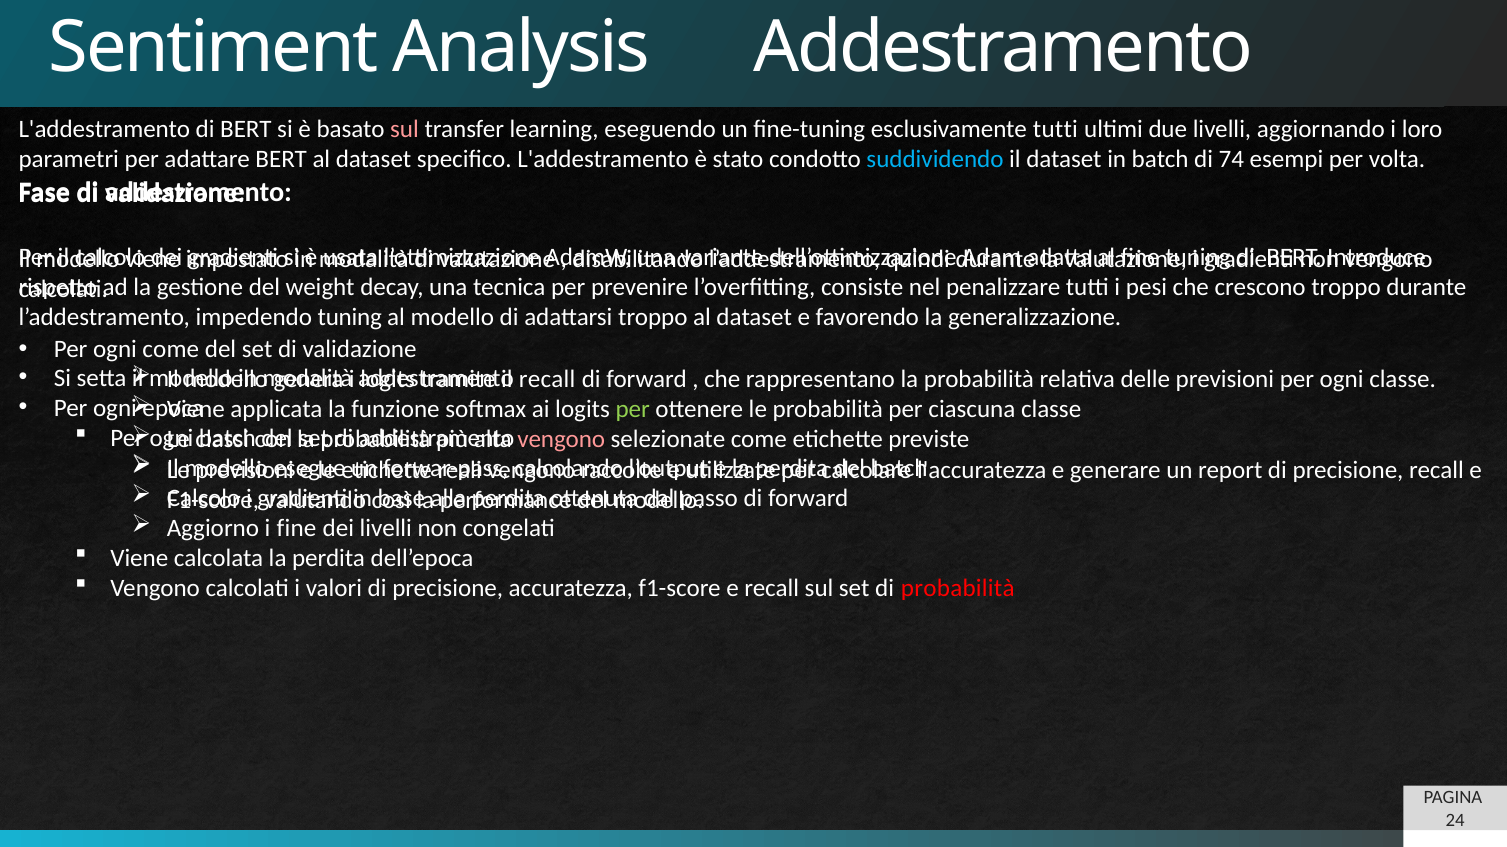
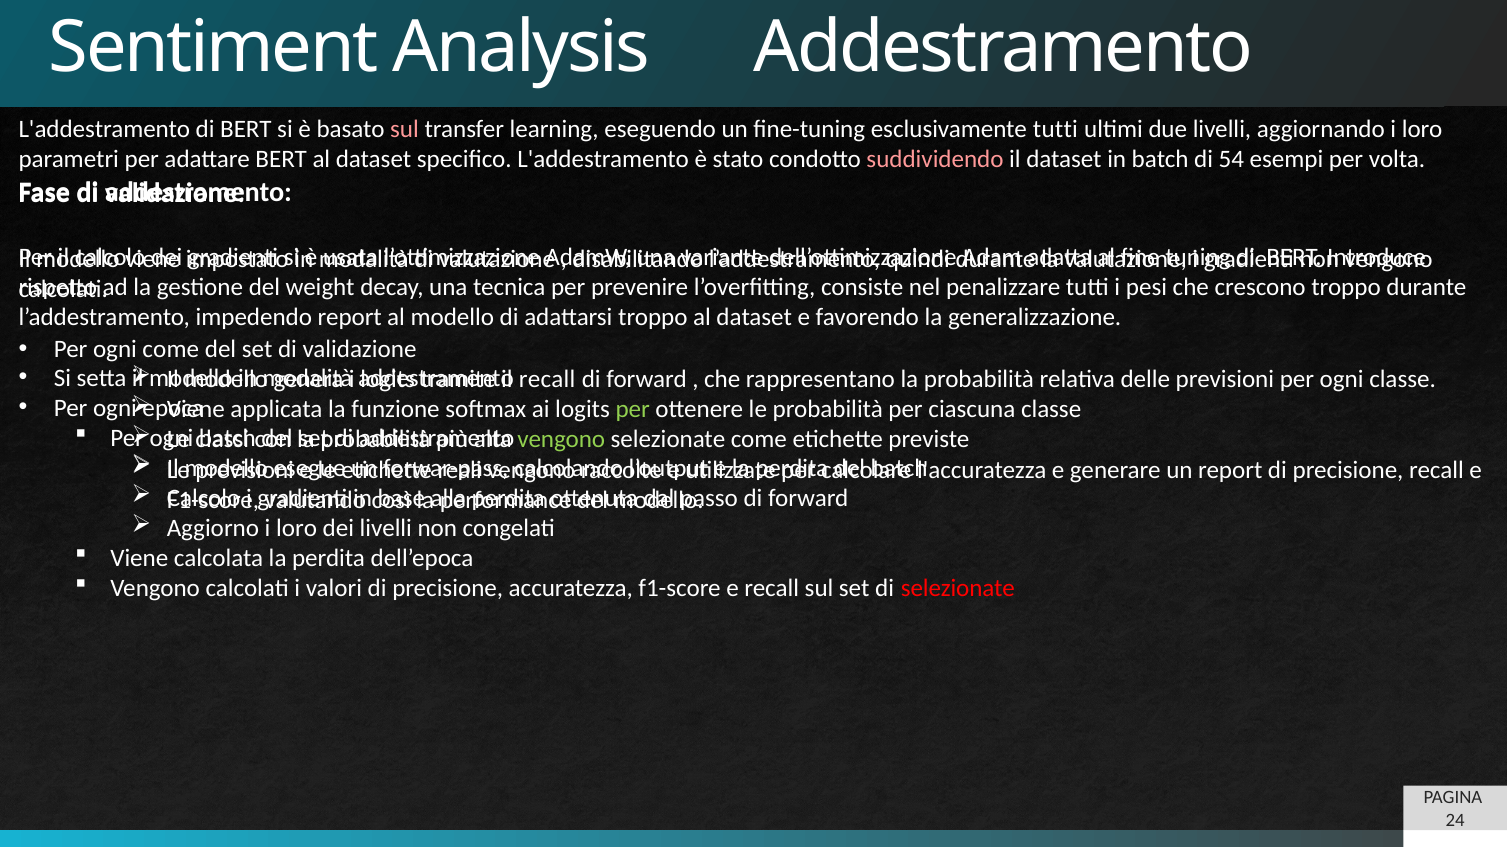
suddividendo colour: light blue -> pink
74: 74 -> 54
impedendo tuning: tuning -> report
vengono at (561, 440) colour: pink -> light green
Aggiorno i fine: fine -> loro
di probabilità: probabilità -> selezionate
